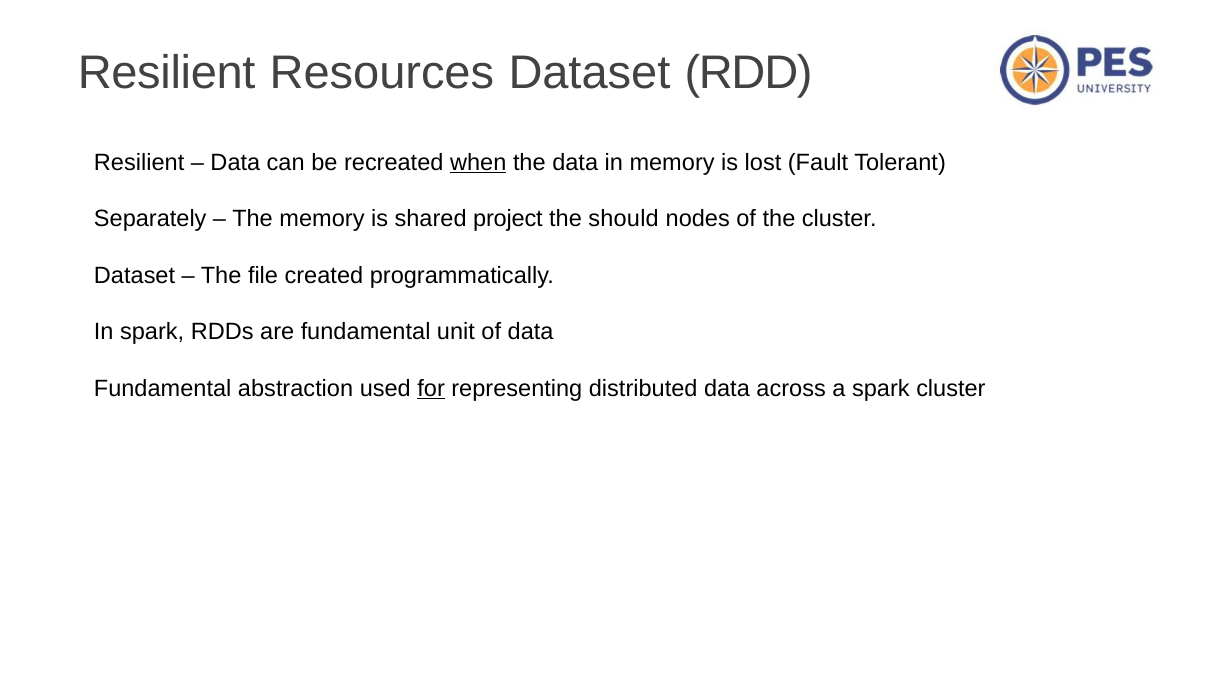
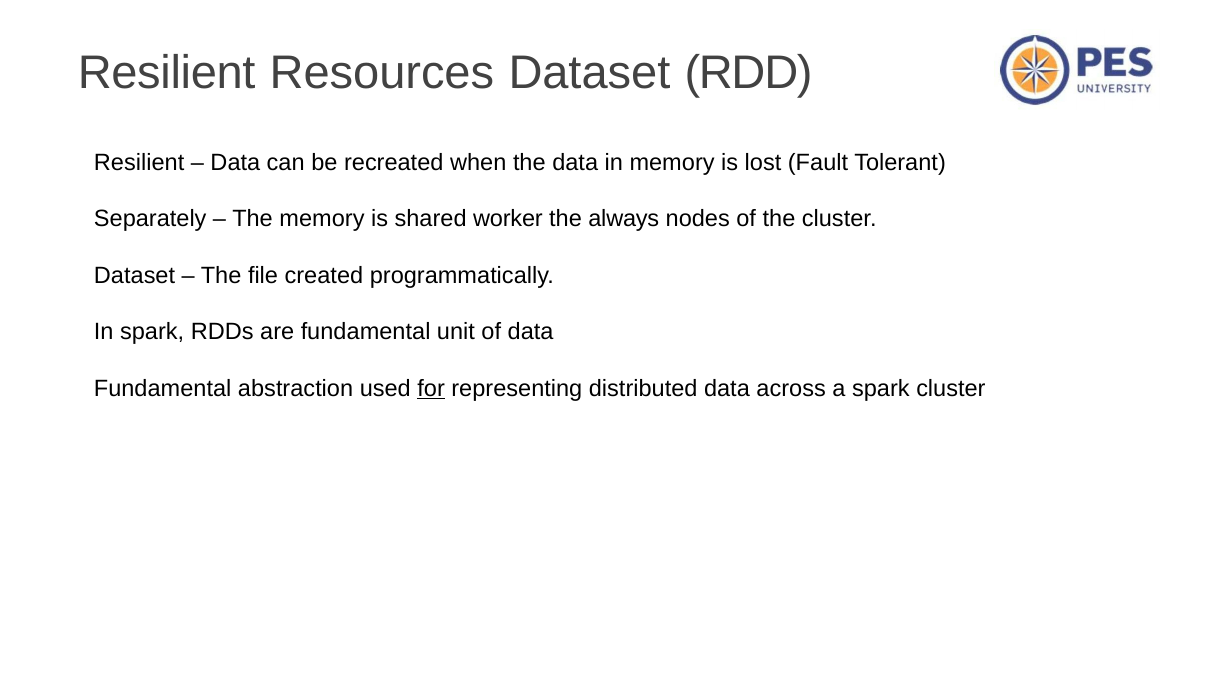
when underline: present -> none
project: project -> worker
should: should -> always
